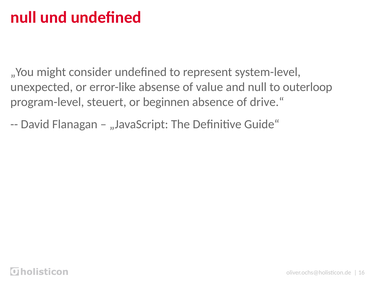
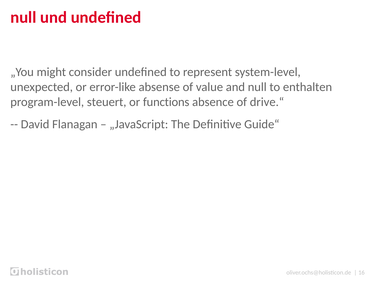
outerloop: outerloop -> enthalten
beginnen: beginnen -> functions
